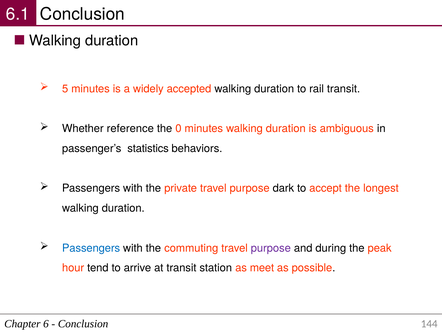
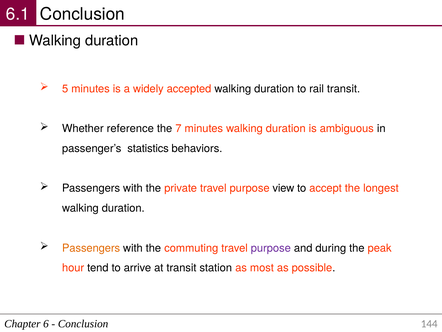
0: 0 -> 7
dark: dark -> view
Passengers at (91, 248) colour: blue -> orange
meet: meet -> most
